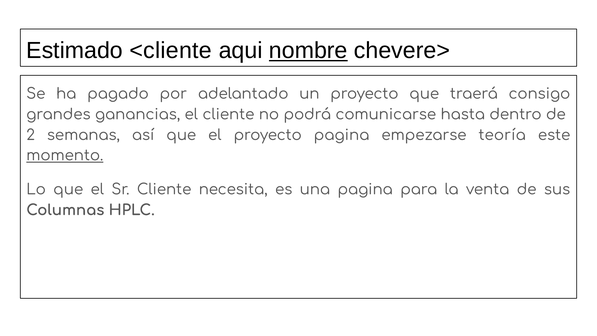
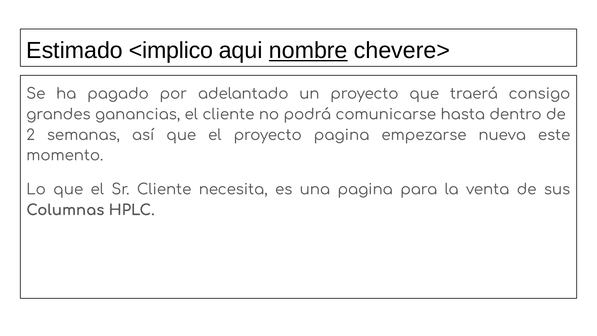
<cliente: <cliente -> <implico
teoría: teoría -> nueva
momento underline: present -> none
